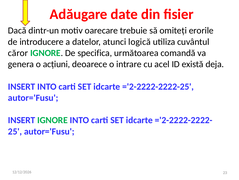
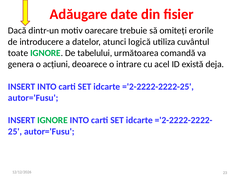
căror: căror -> toate
specifica: specifica -> tabelului
